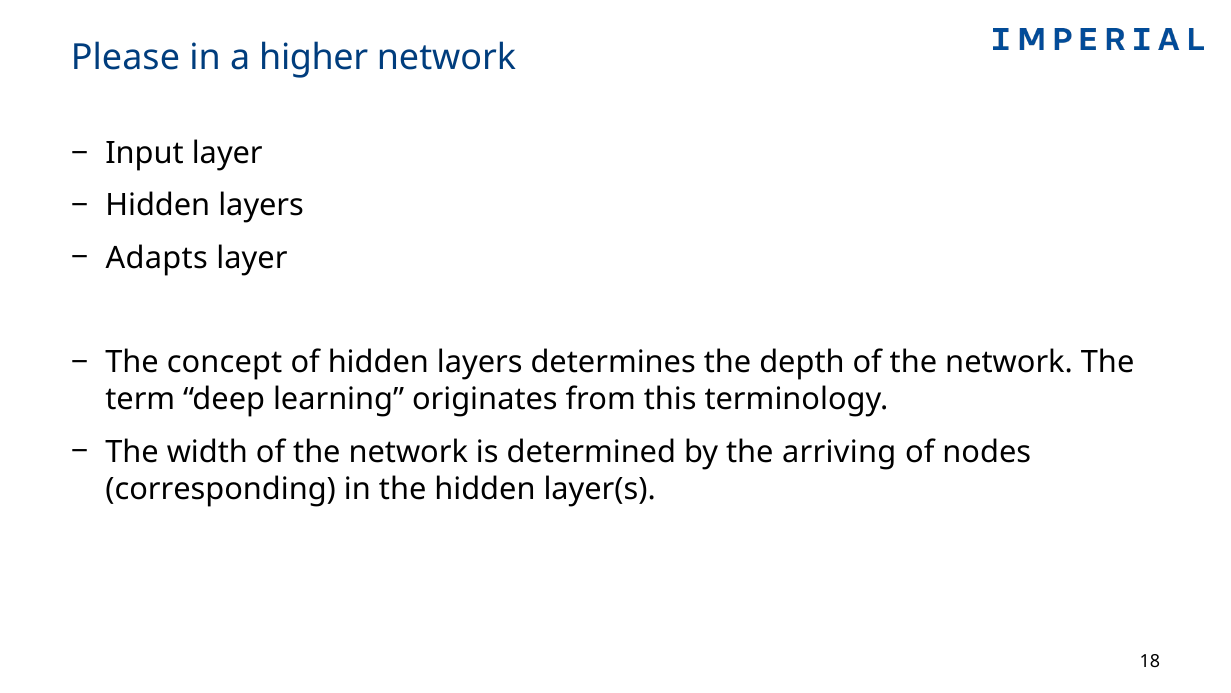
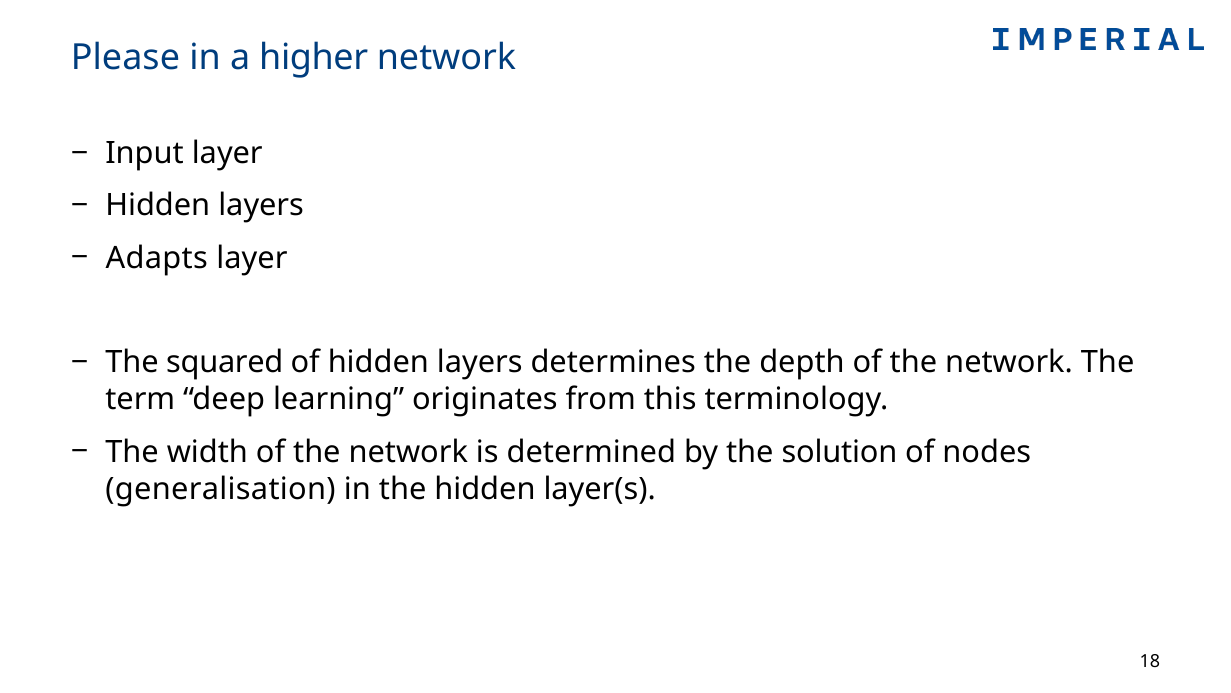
concept: concept -> squared
arriving: arriving -> solution
corresponding: corresponding -> generalisation
